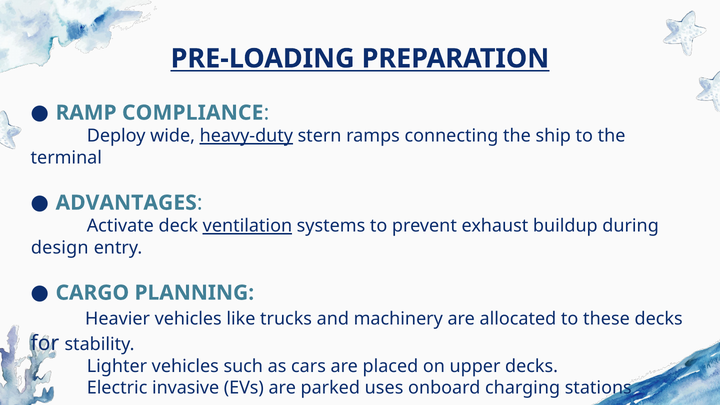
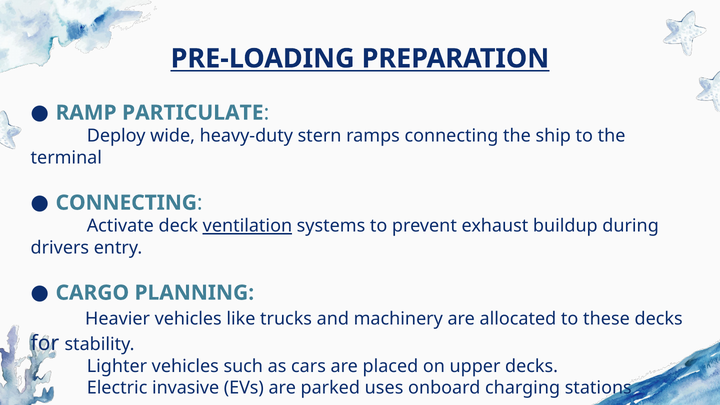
COMPLIANCE: COMPLIANCE -> PARTICULATE
heavy-duty underline: present -> none
ADVANTAGES at (126, 203): ADVANTAGES -> CONNECTING
design: design -> drivers
